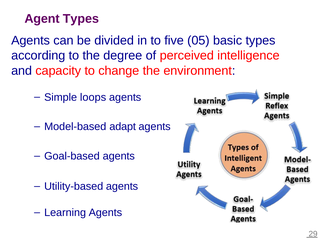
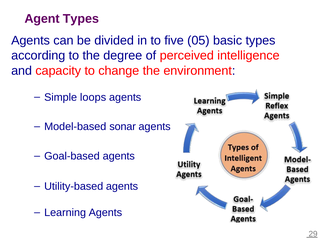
adapt: adapt -> sonar
